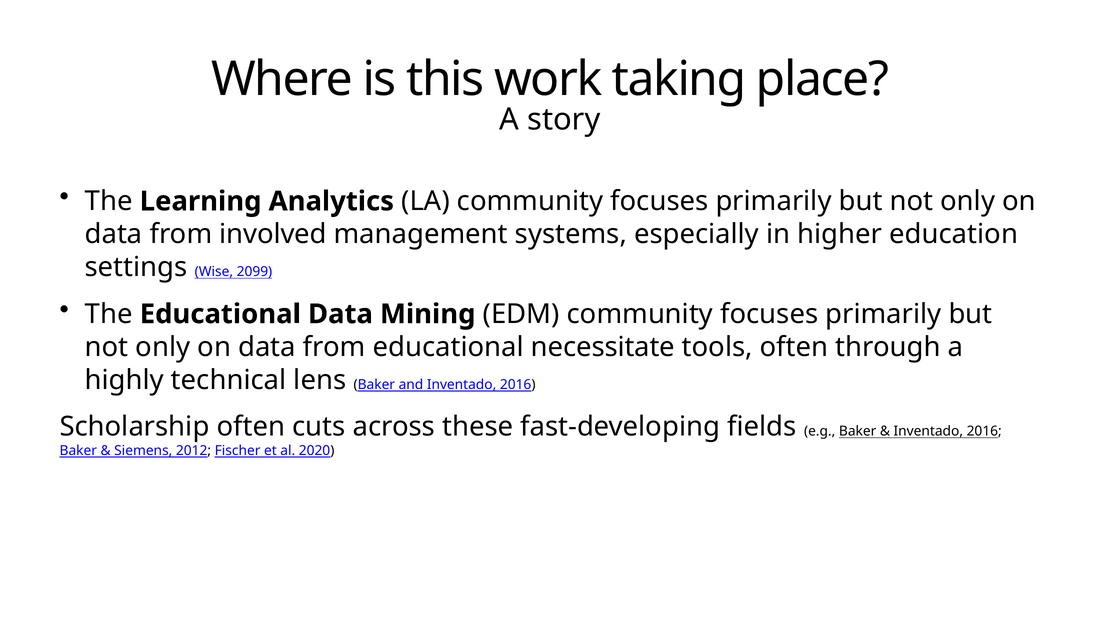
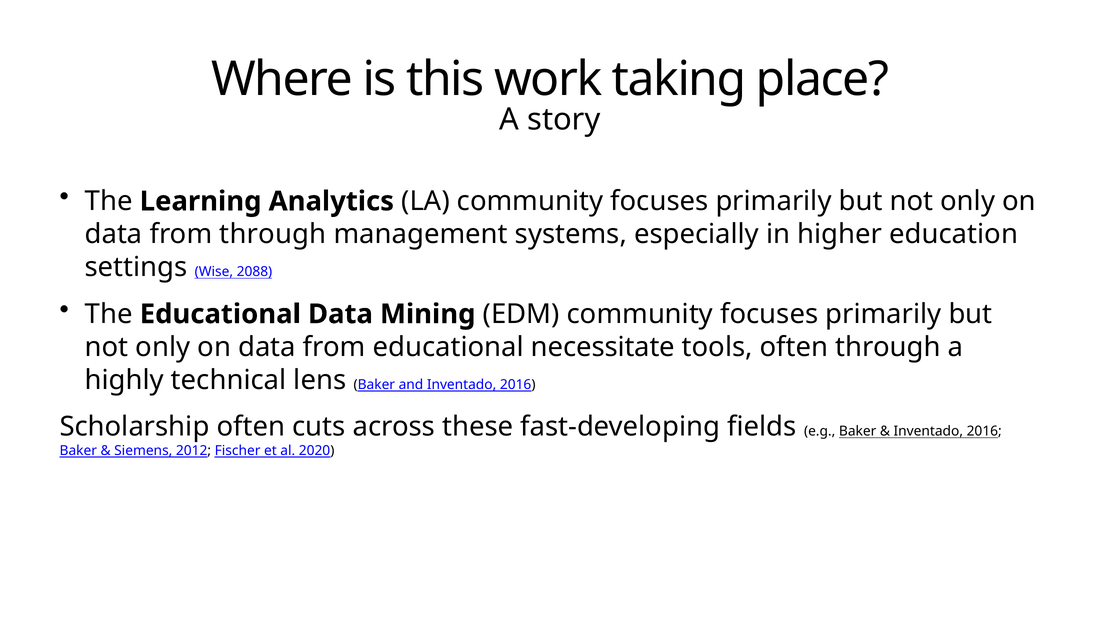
from involved: involved -> through
2099: 2099 -> 2088
